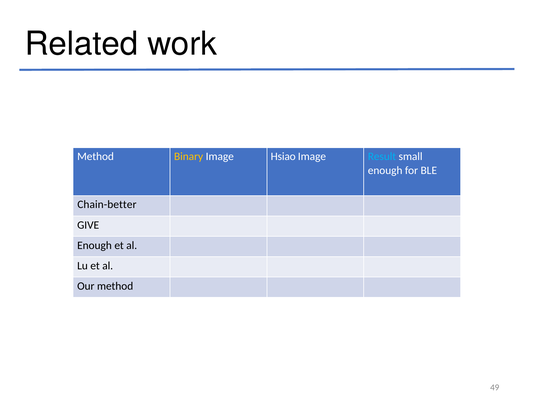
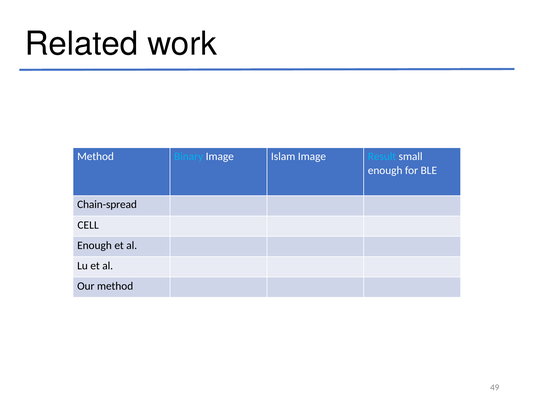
Binary colour: yellow -> light blue
Hsiao: Hsiao -> Islam
Chain-better: Chain-better -> Chain-spread
GIVE: GIVE -> CELL
